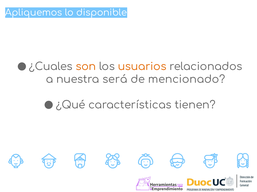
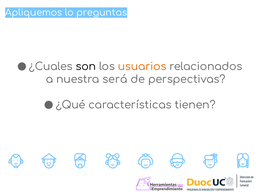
disponible: disponible -> preguntas
son colour: orange -> black
mencionado: mencionado -> perspectivas
